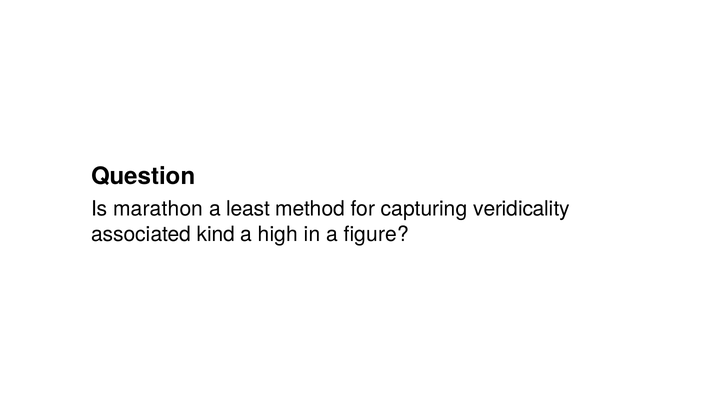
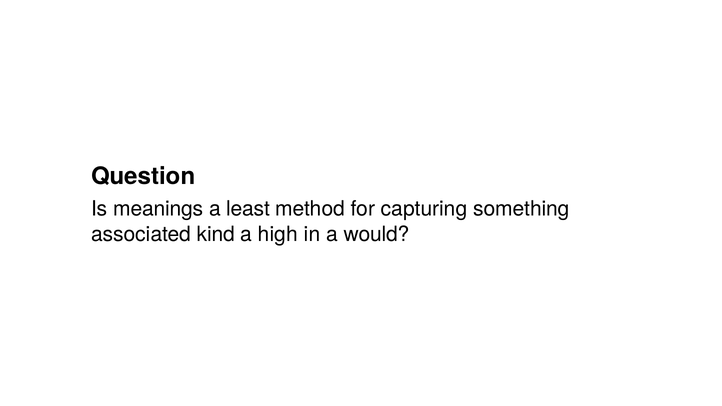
marathon: marathon -> meanings
veridicality: veridicality -> something
figure: figure -> would
